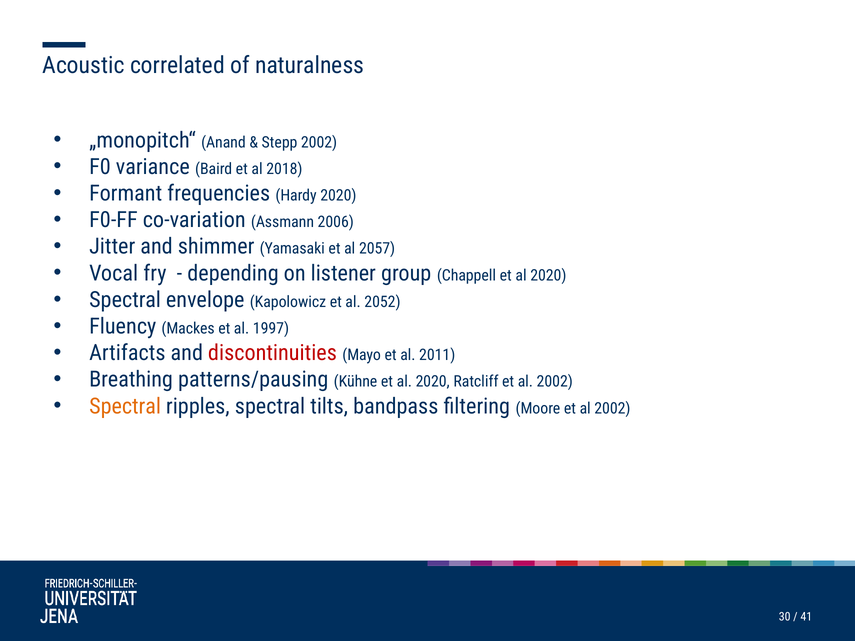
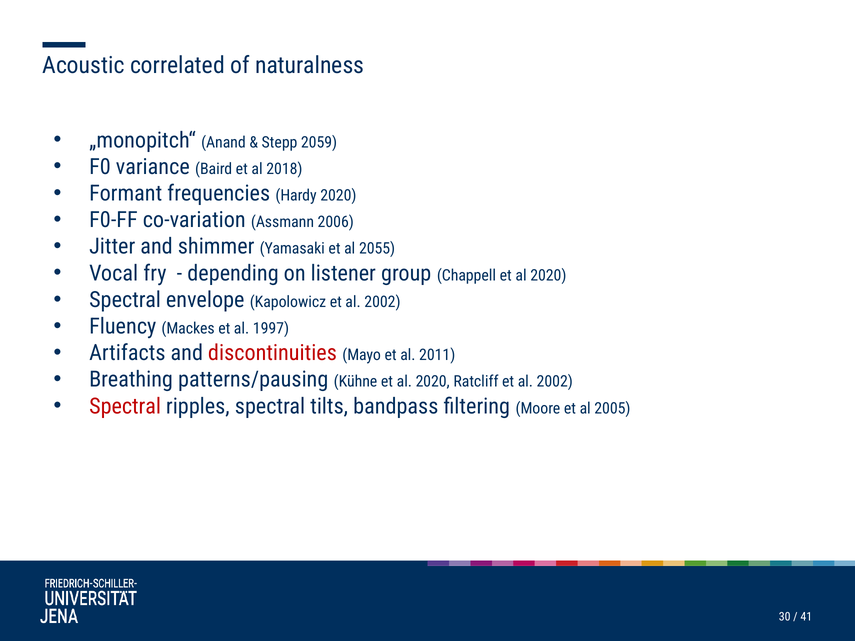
Stepp 2002: 2002 -> 2059
2057: 2057 -> 2055
Kapolowicz et al 2052: 2052 -> 2002
Spectral at (125, 406) colour: orange -> red
Moore et al 2002: 2002 -> 2005
